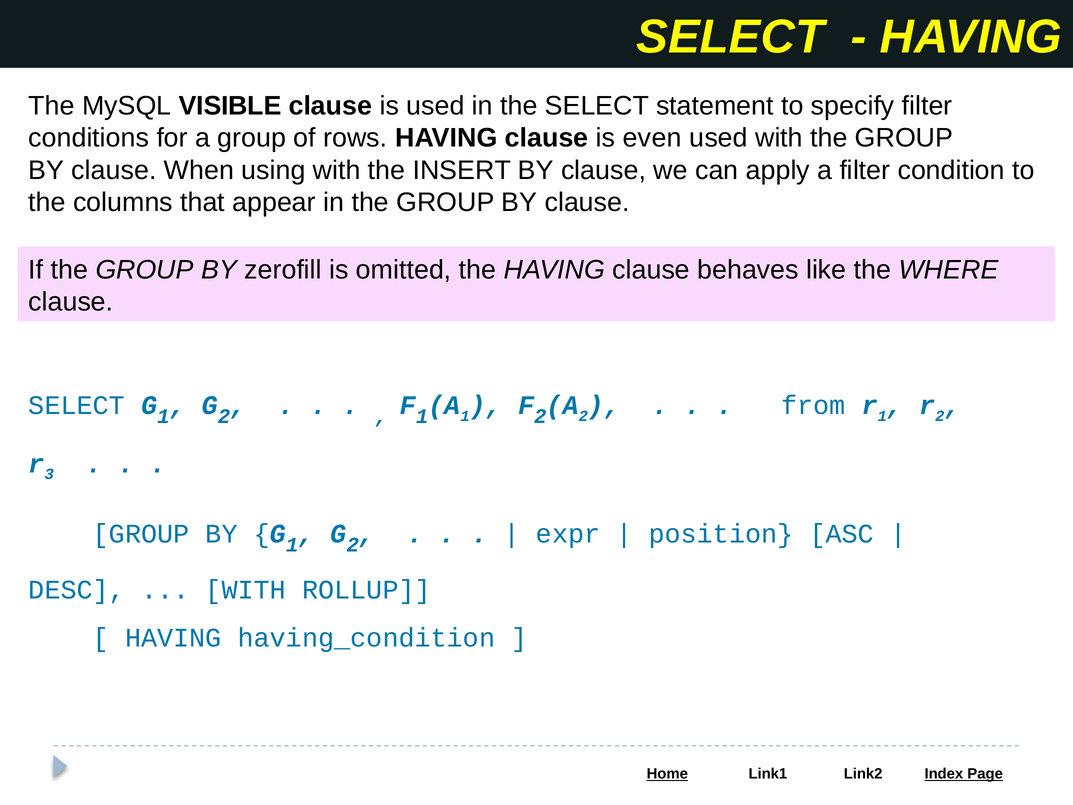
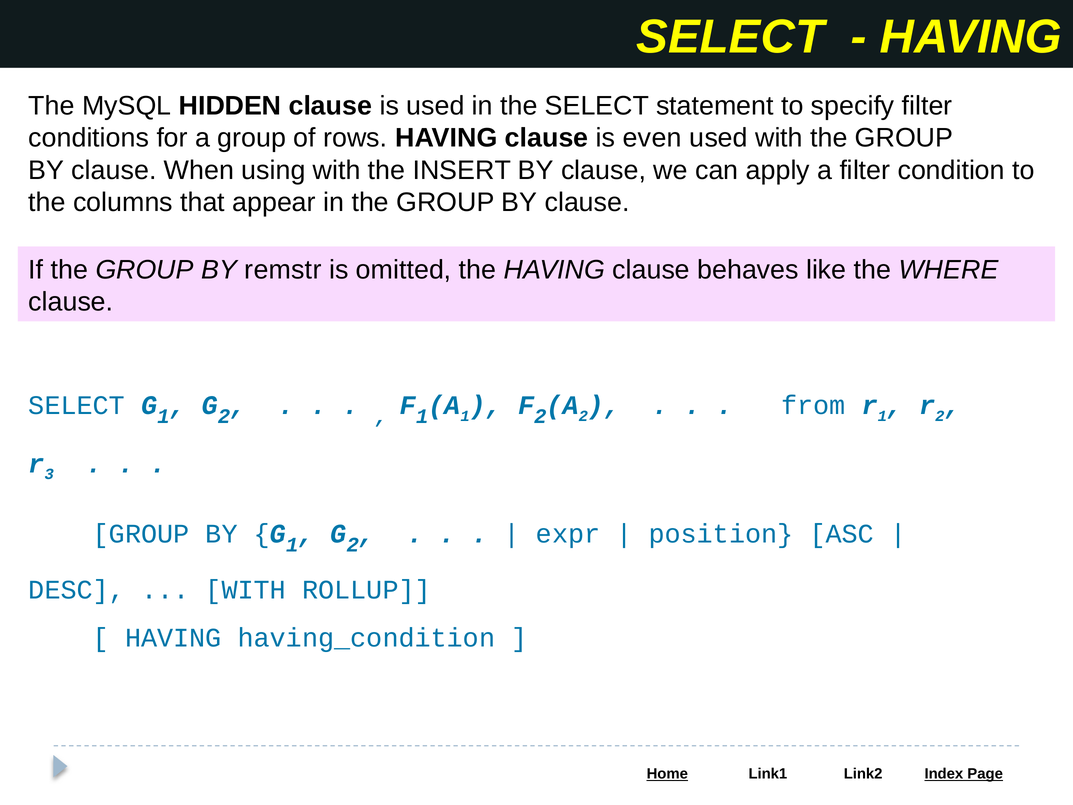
VISIBLE: VISIBLE -> HIDDEN
zerofill: zerofill -> remstr
